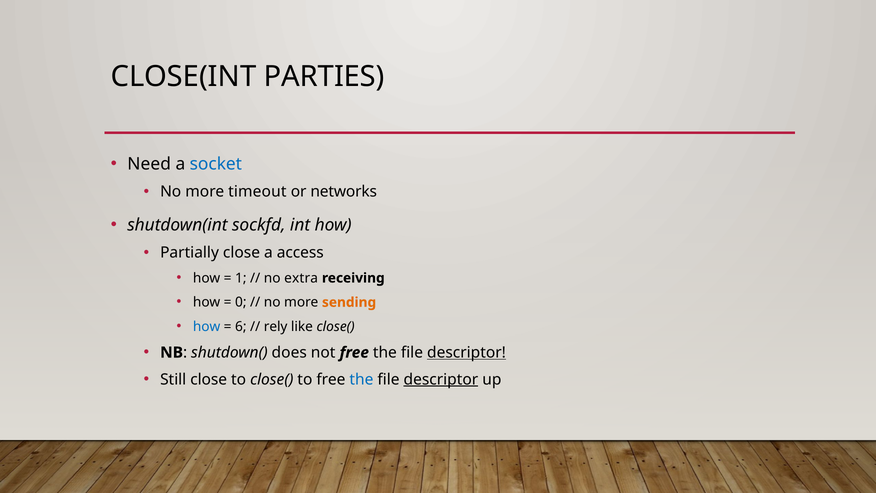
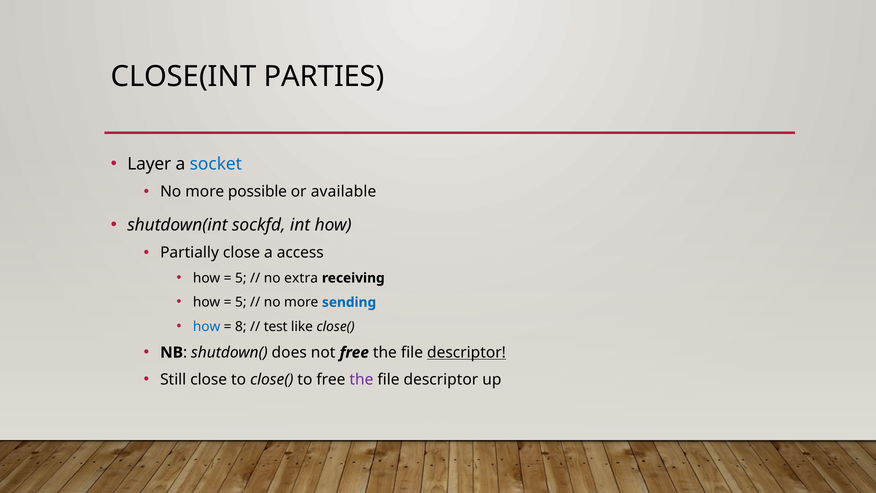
Need: Need -> Layer
timeout: timeout -> possible
networks: networks -> available
1 at (241, 278): 1 -> 5
0 at (241, 302): 0 -> 5
sending colour: orange -> blue
6: 6 -> 8
rely: rely -> test
the at (361, 379) colour: blue -> purple
descriptor at (441, 379) underline: present -> none
